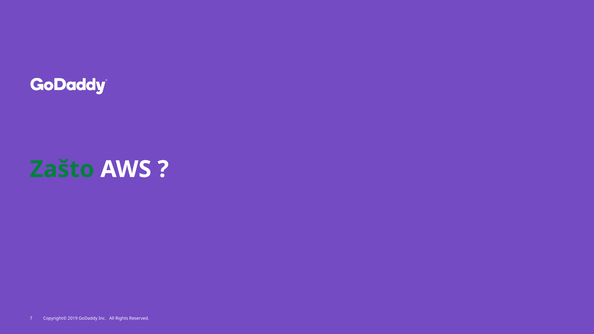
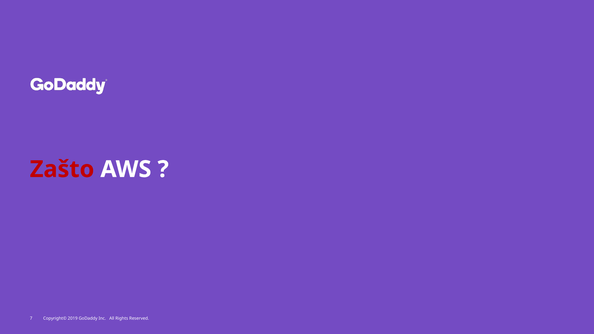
Zašto colour: green -> red
